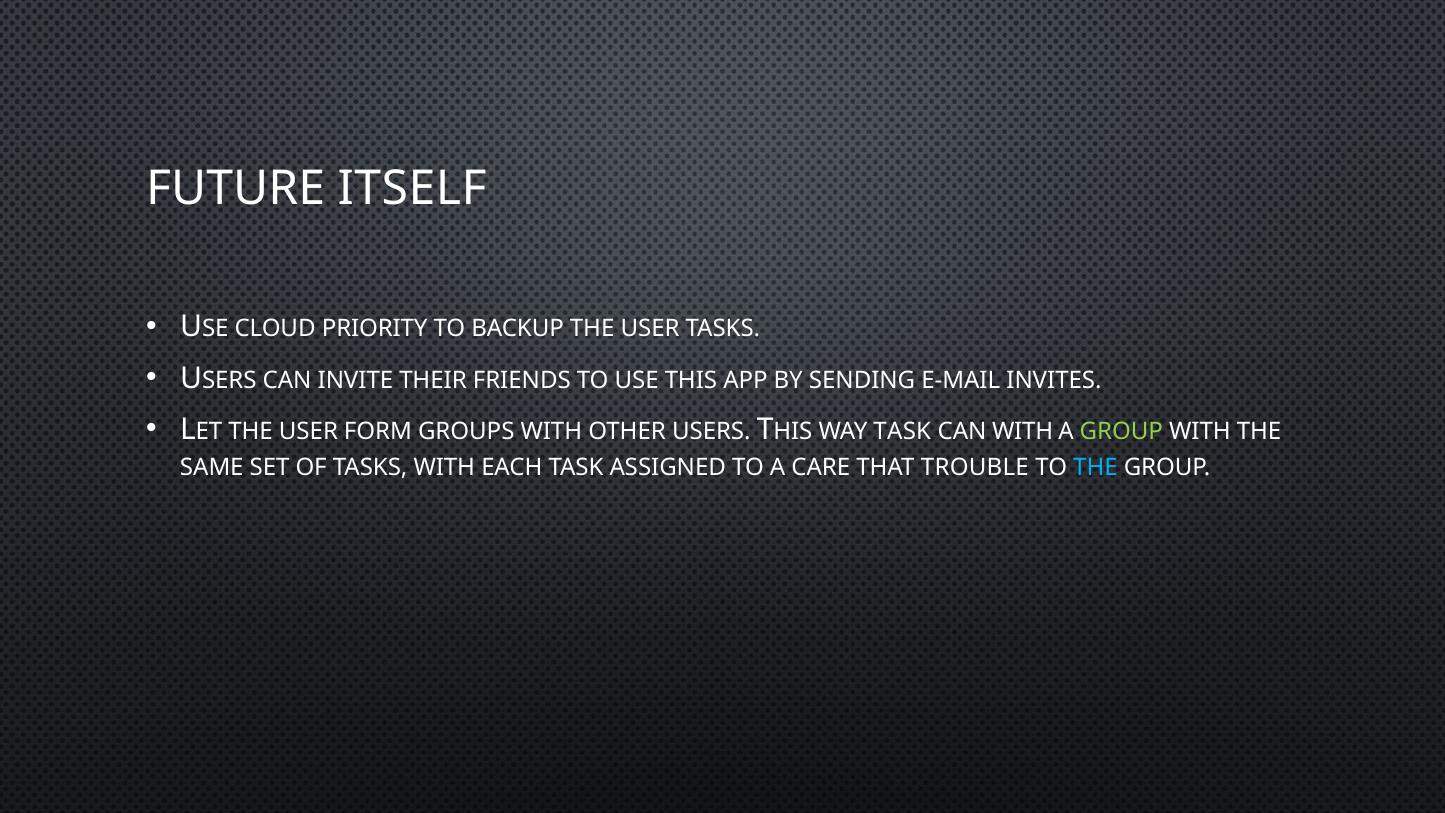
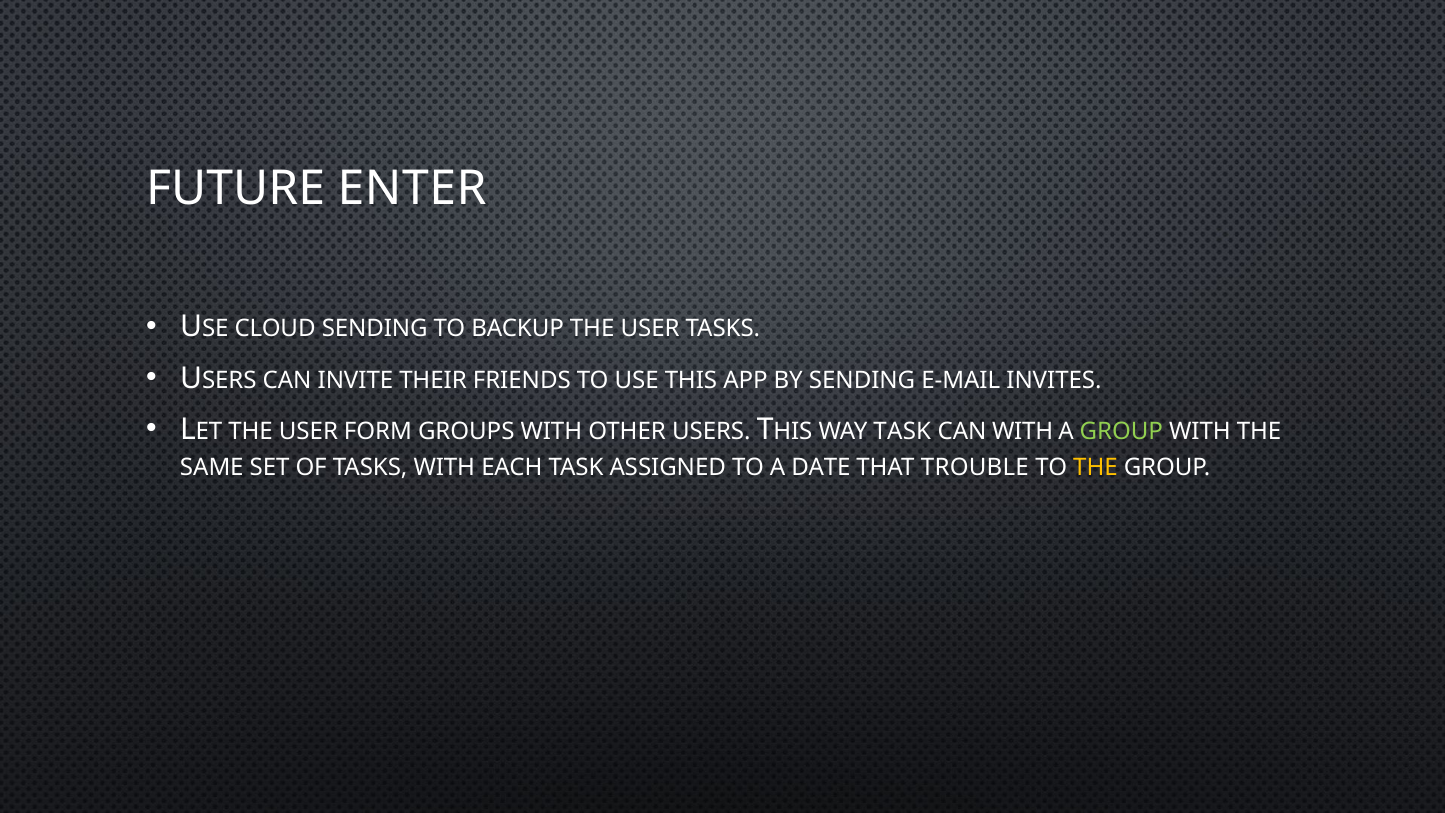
ITSELF: ITSELF -> ENTER
CLOUD PRIORITY: PRIORITY -> SENDING
CARE: CARE -> DATE
THE at (1096, 467) colour: light blue -> yellow
